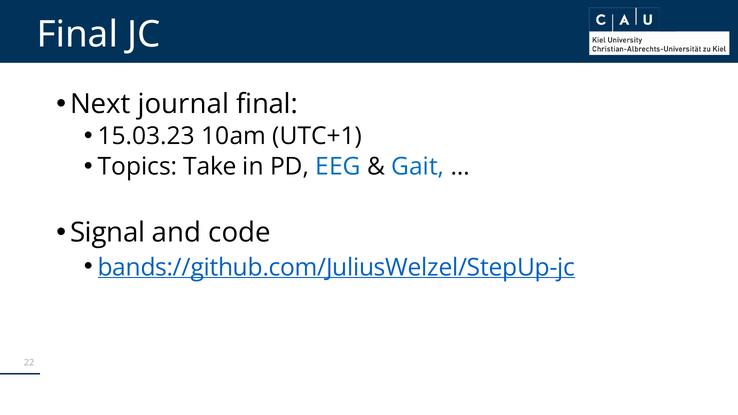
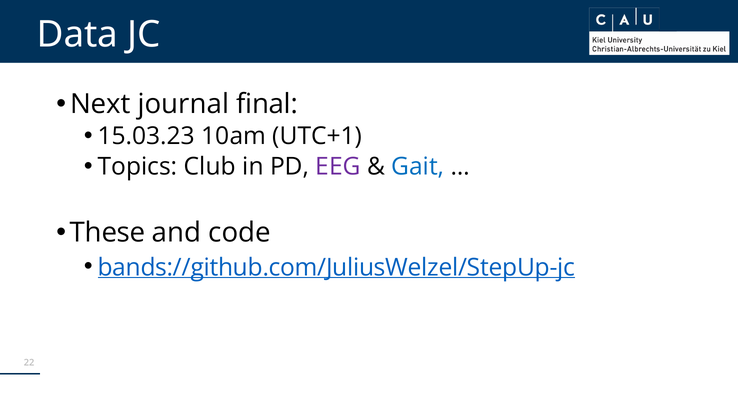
Final at (77, 35): Final -> Data
Take: Take -> Club
EEG colour: blue -> purple
Signal: Signal -> These
